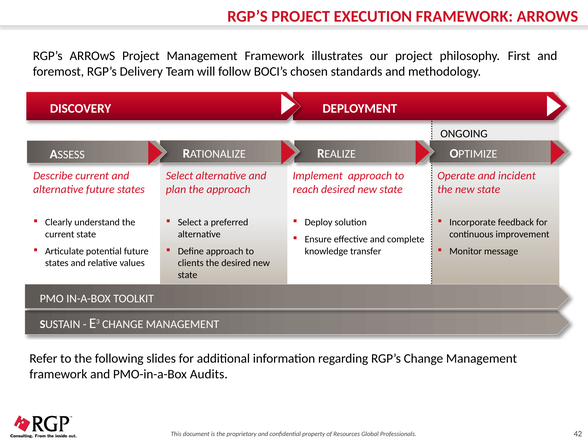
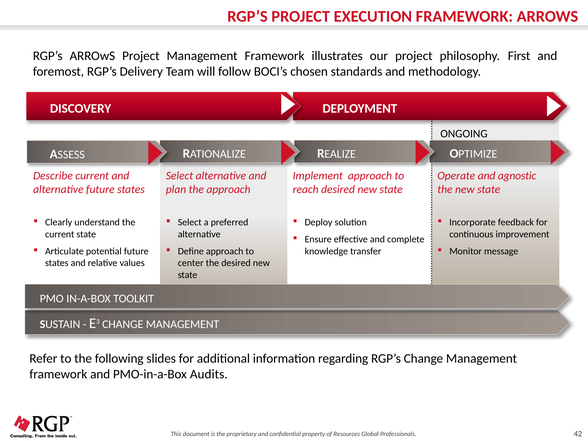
incident: incident -> agnostic
clients: clients -> center
